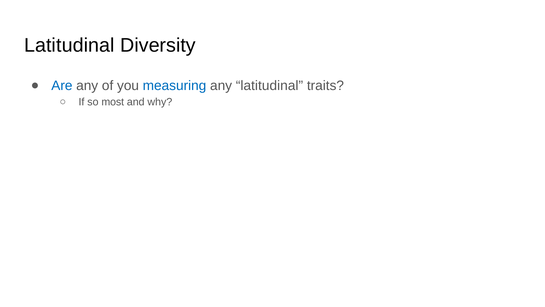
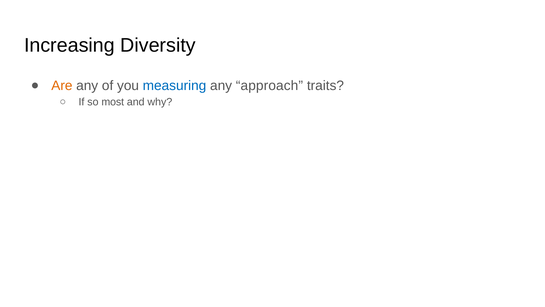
Latitudinal at (69, 45): Latitudinal -> Increasing
Are colour: blue -> orange
any latitudinal: latitudinal -> approach
